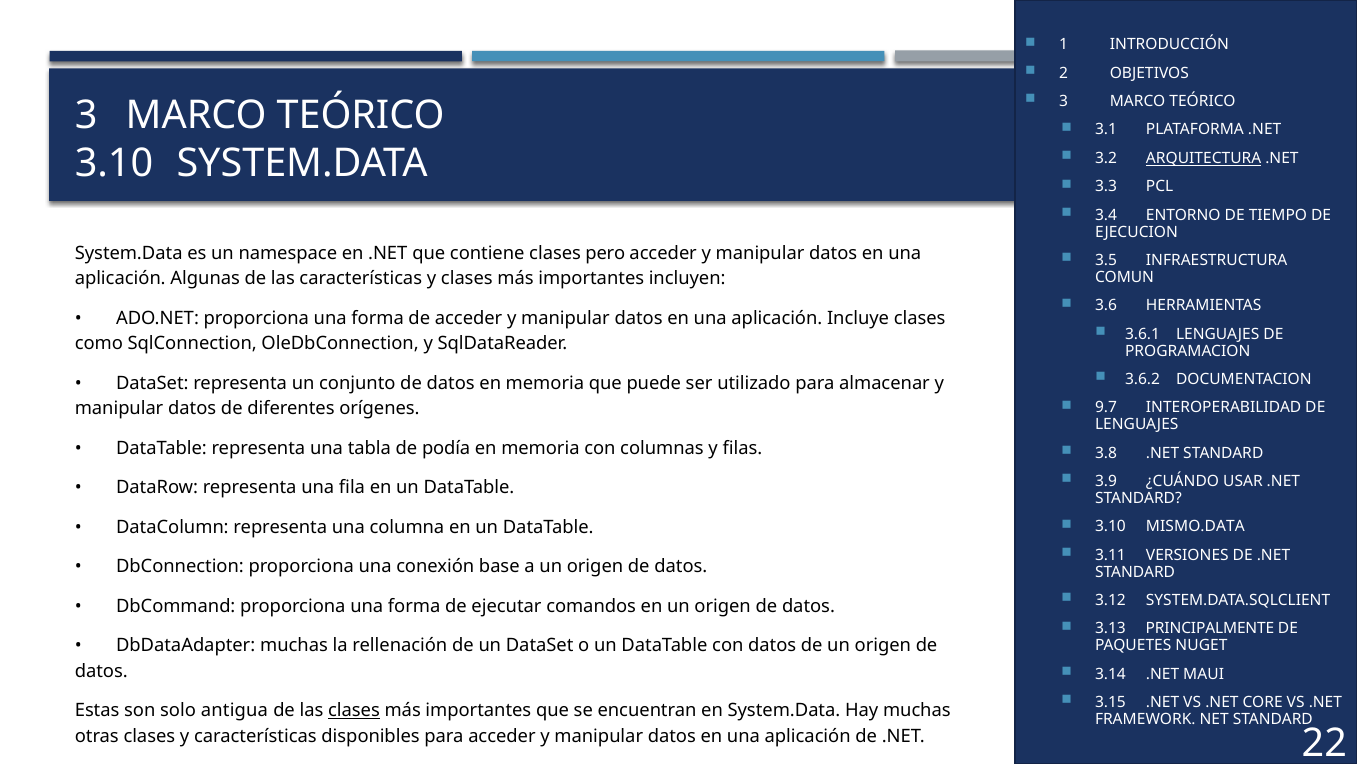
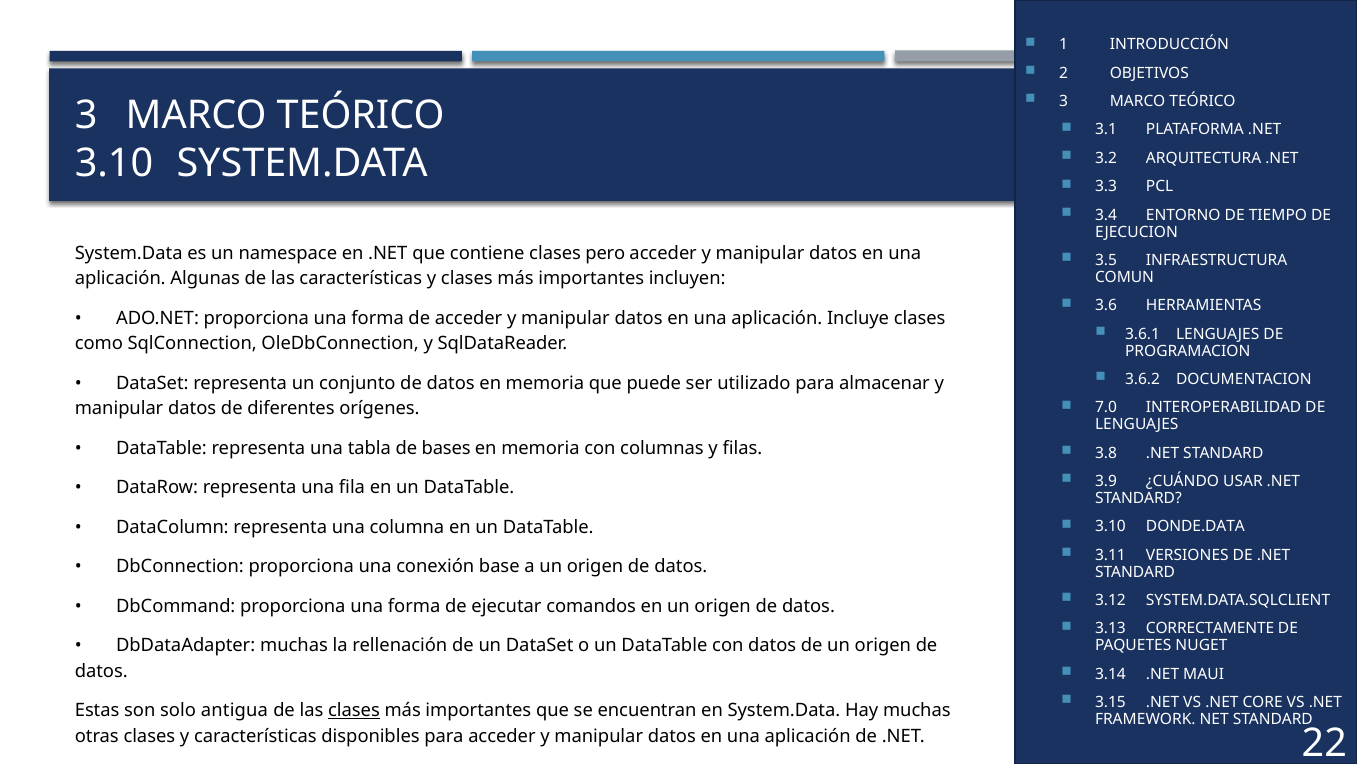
ARQUITECTURA underline: present -> none
9.7: 9.7 -> 7.0
podía: podía -> bases
MISMO.DATA: MISMO.DATA -> DONDE.DATA
PRINCIPALMENTE: PRINCIPALMENTE -> CORRECTAMENTE
